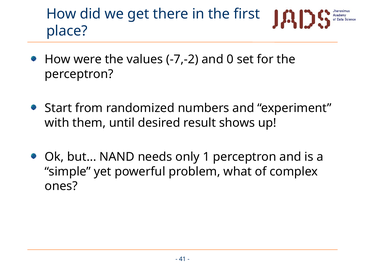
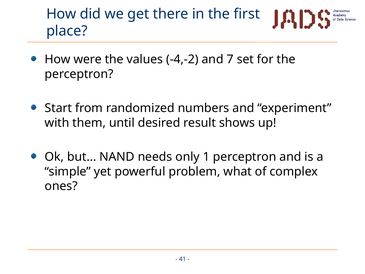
-7,-2: -7,-2 -> -4,-2
0: 0 -> 7
